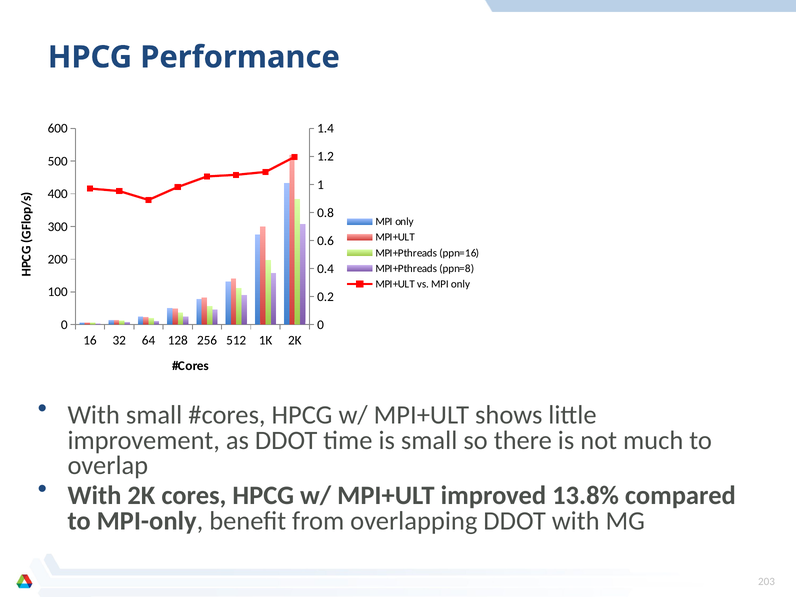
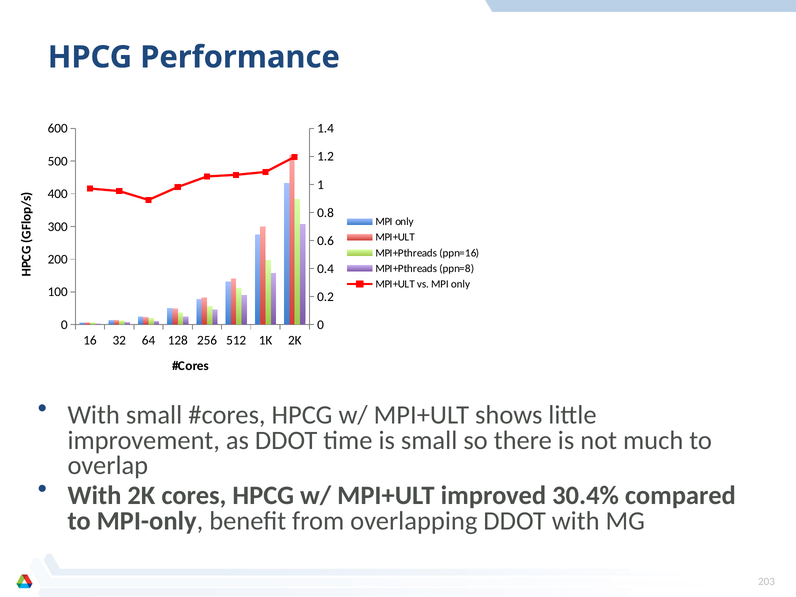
13.8%: 13.8% -> 30.4%
